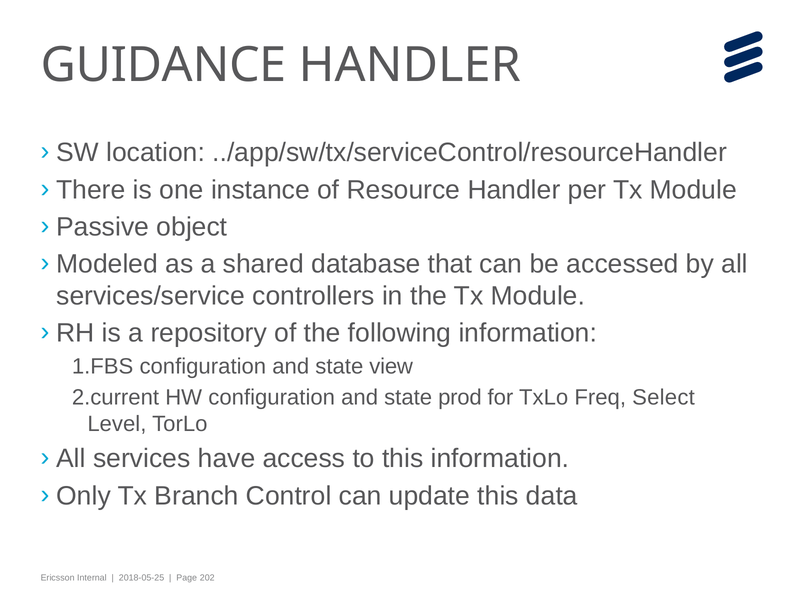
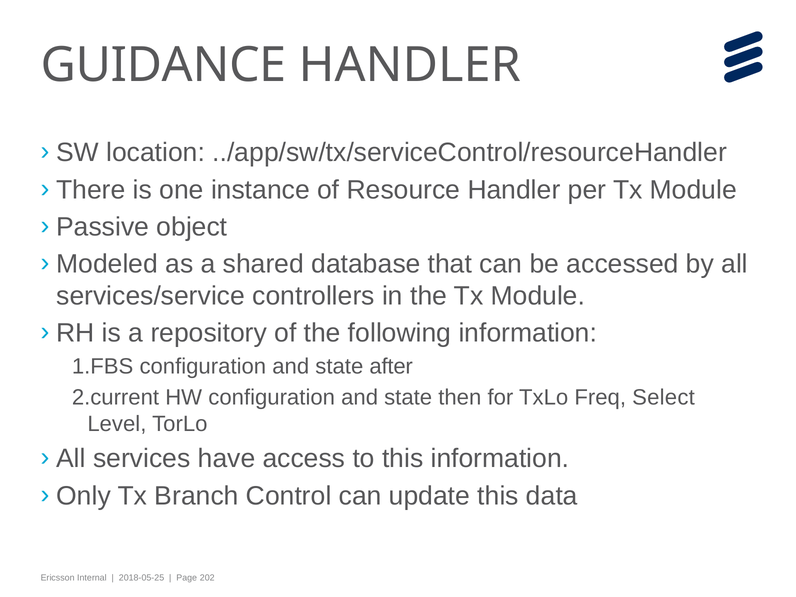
view: view -> after
prod: prod -> then
